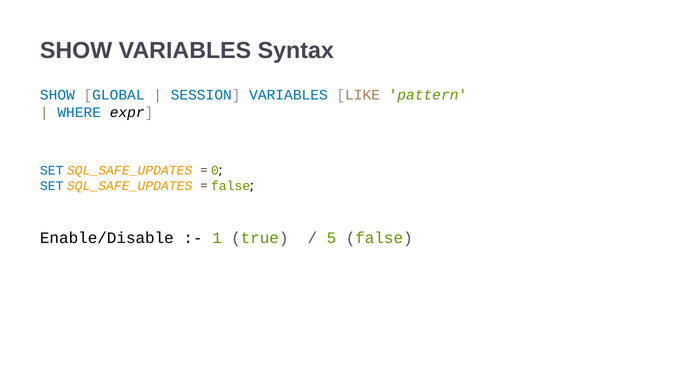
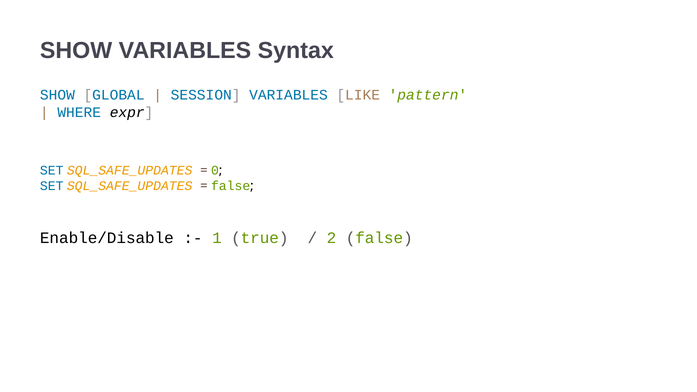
5: 5 -> 2
